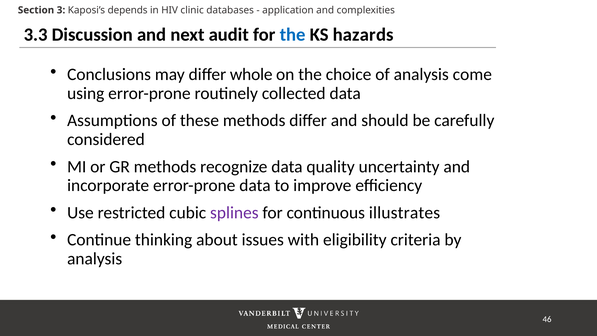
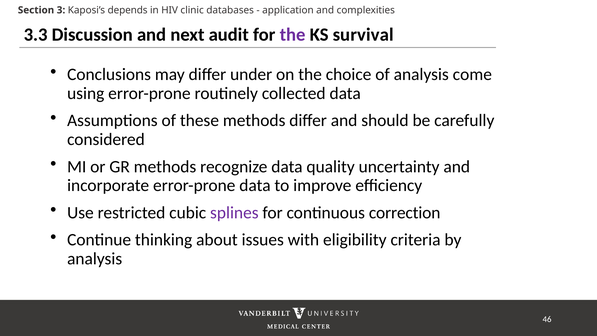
the at (293, 35) colour: blue -> purple
hazards: hazards -> survival
whole: whole -> under
illustrates: illustrates -> correction
